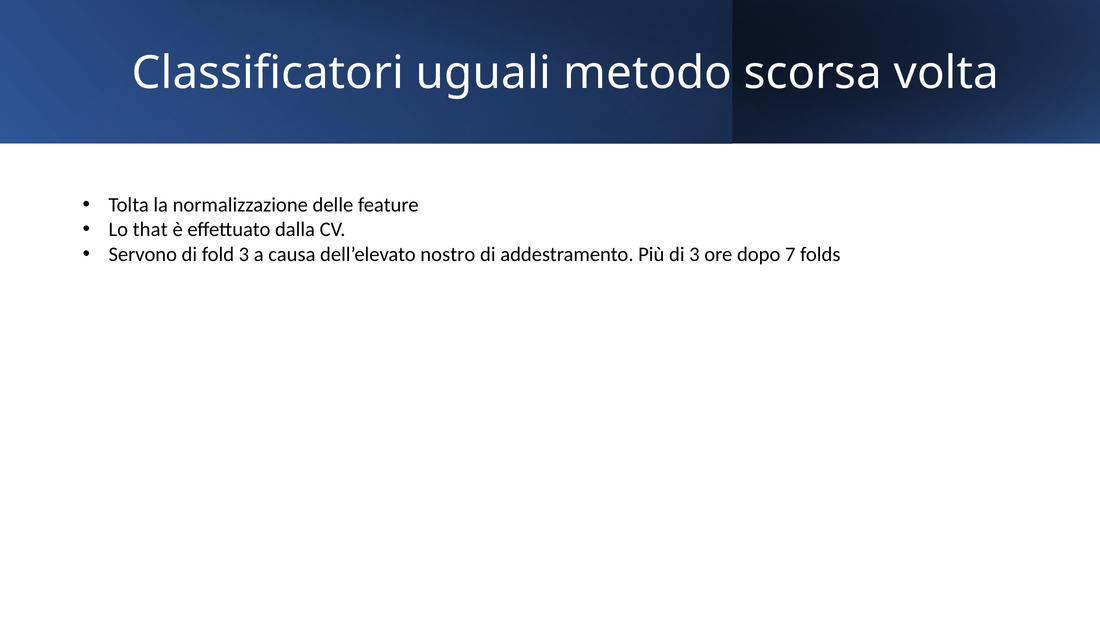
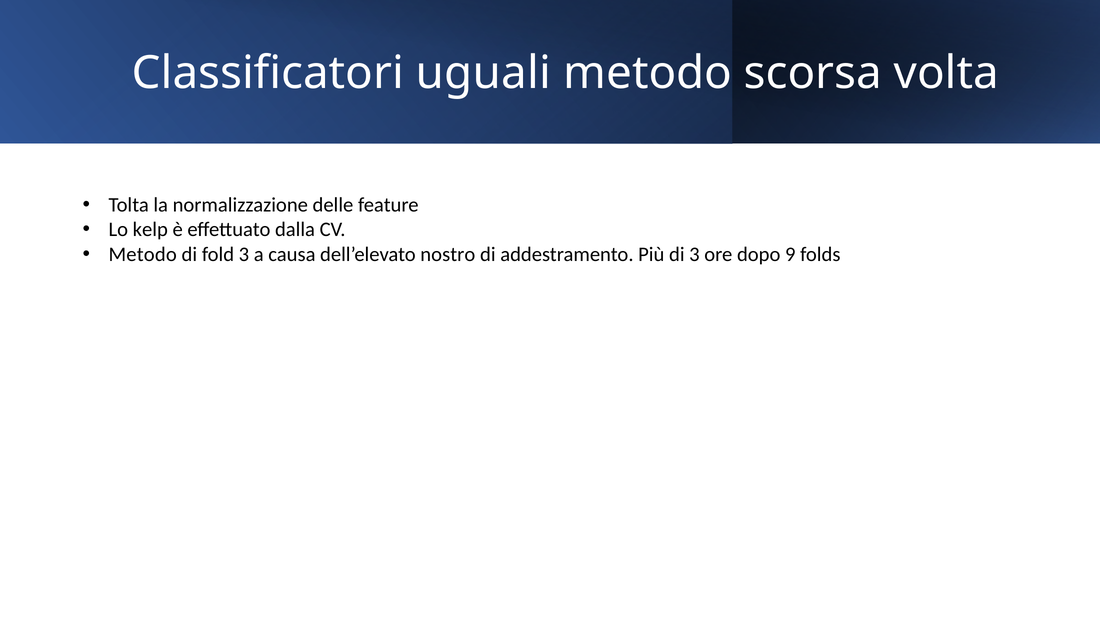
that: that -> kelp
Servono at (143, 254): Servono -> Metodo
7: 7 -> 9
